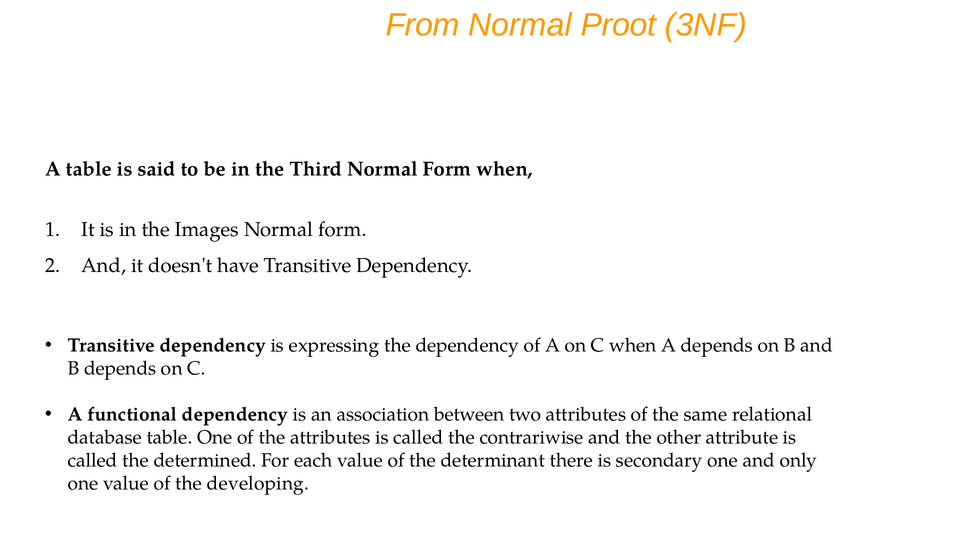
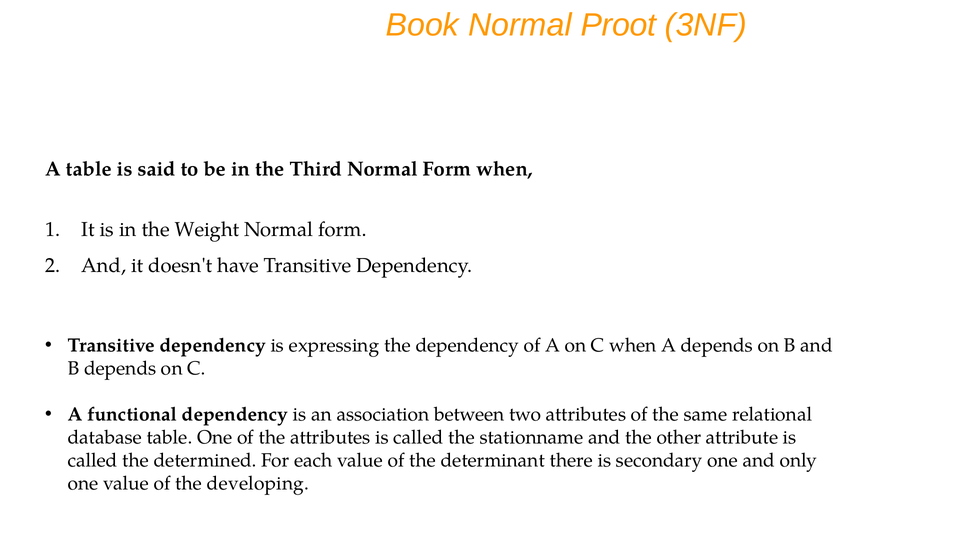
From: From -> Book
Images: Images -> Weight
contrariwise: contrariwise -> stationname
